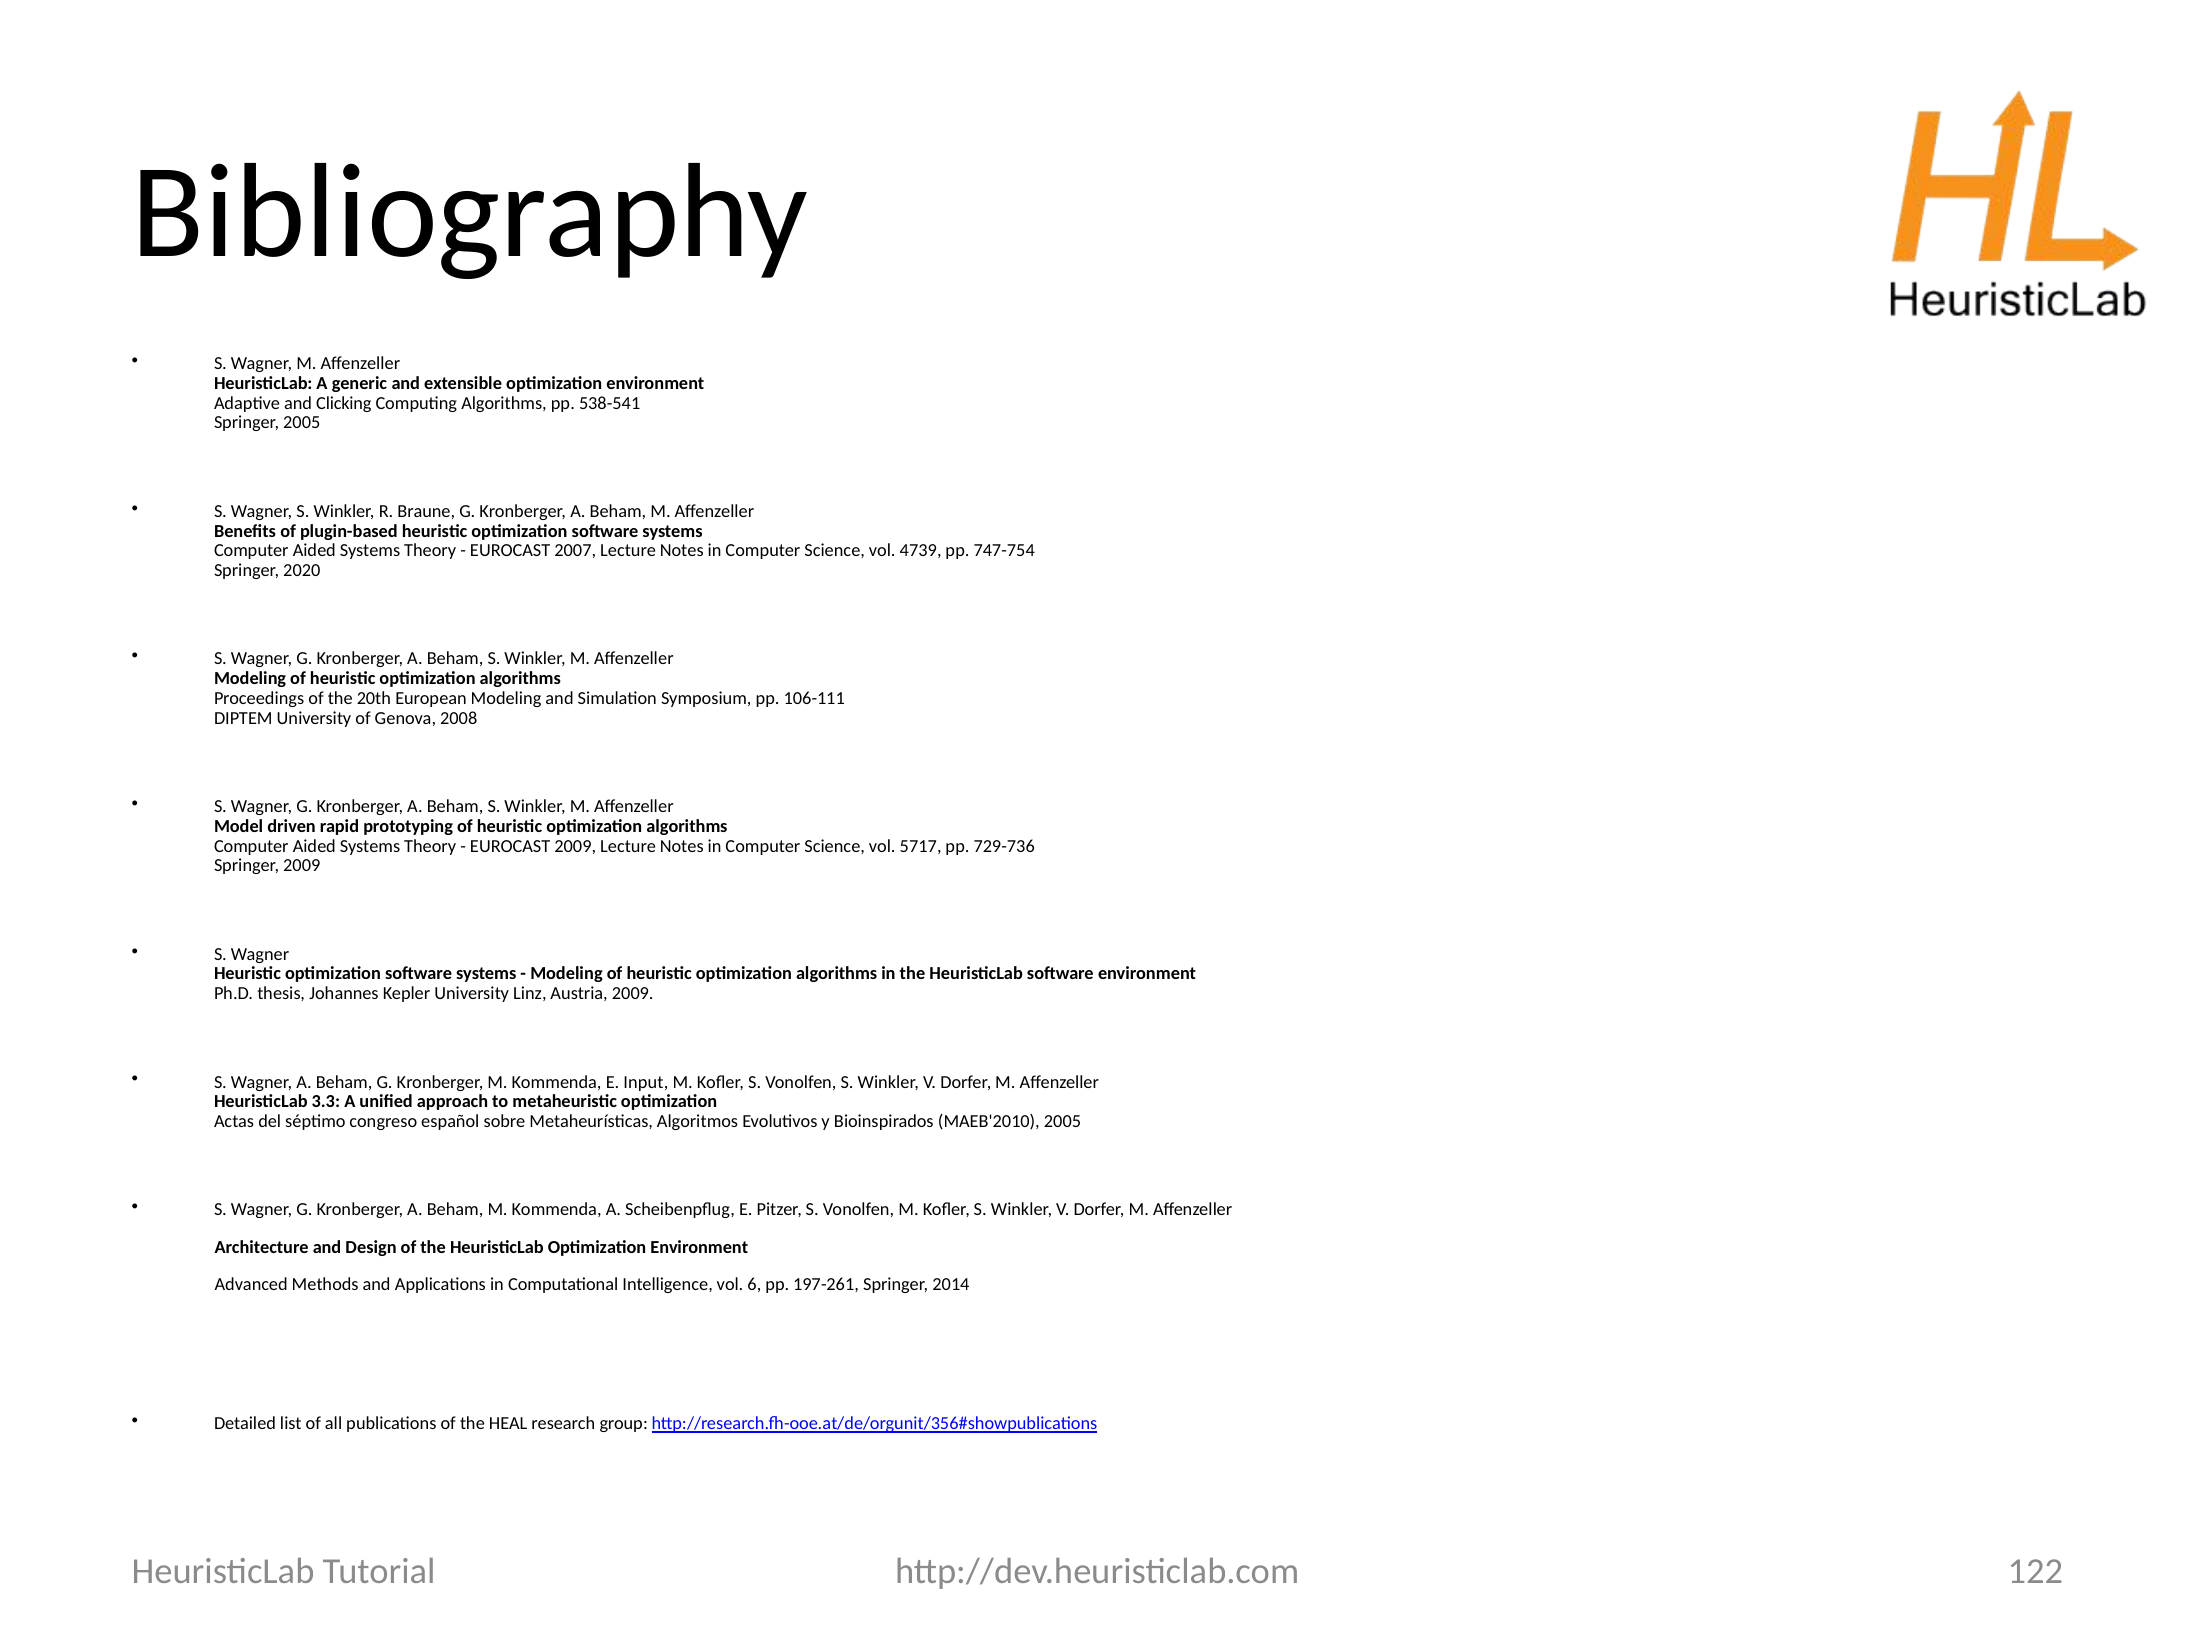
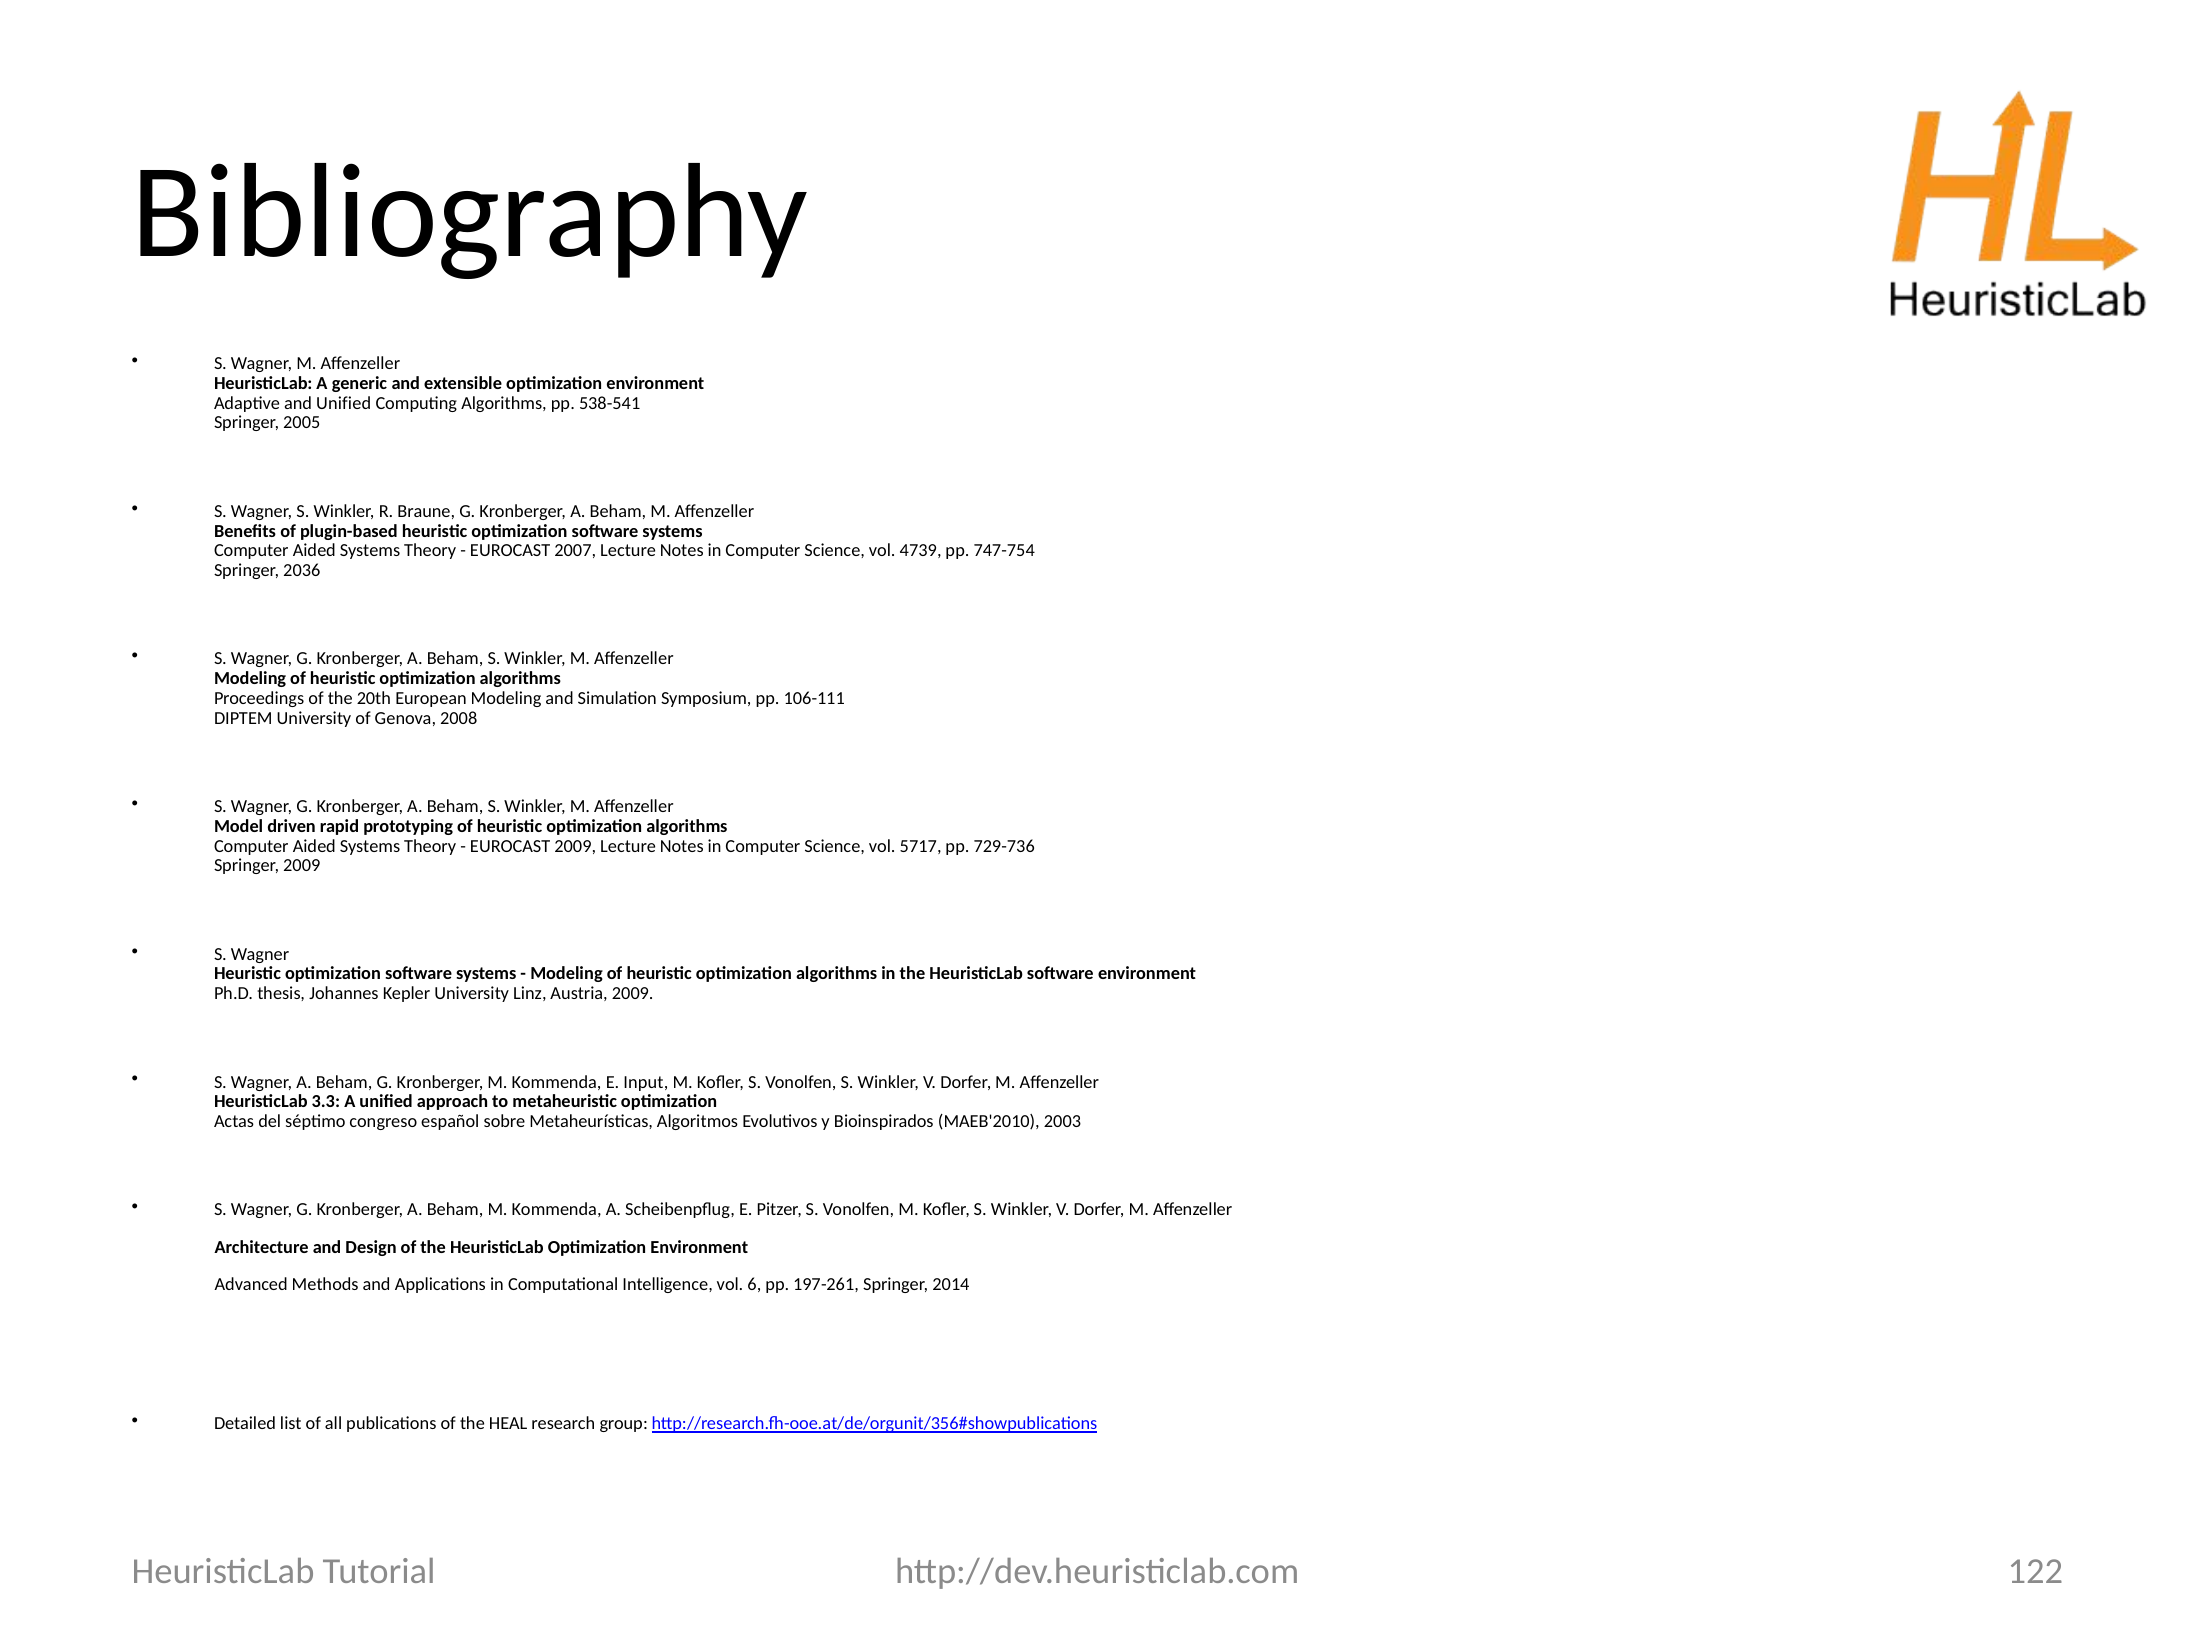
and Clicking: Clicking -> Unified
2020: 2020 -> 2036
MAEB'2010 2005: 2005 -> 2003
